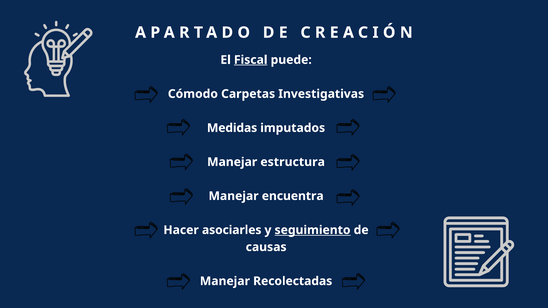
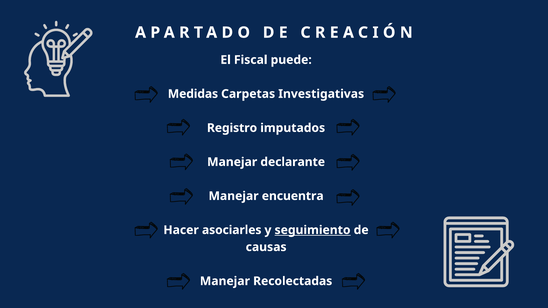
Fiscal underline: present -> none
Cómodo: Cómodo -> Medidas
Medidas: Medidas -> Registro
estructura: estructura -> declarante
